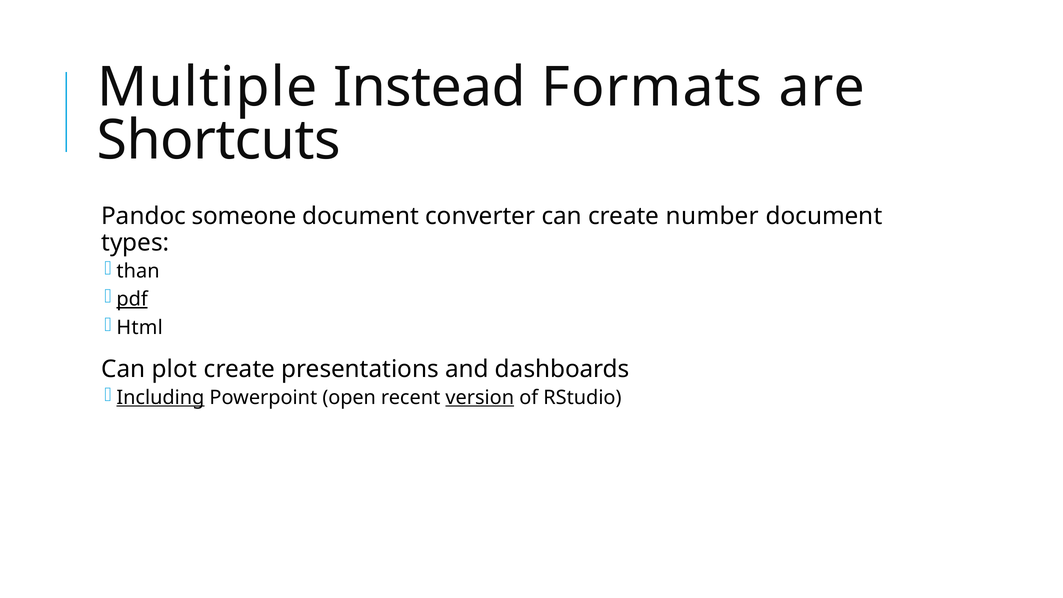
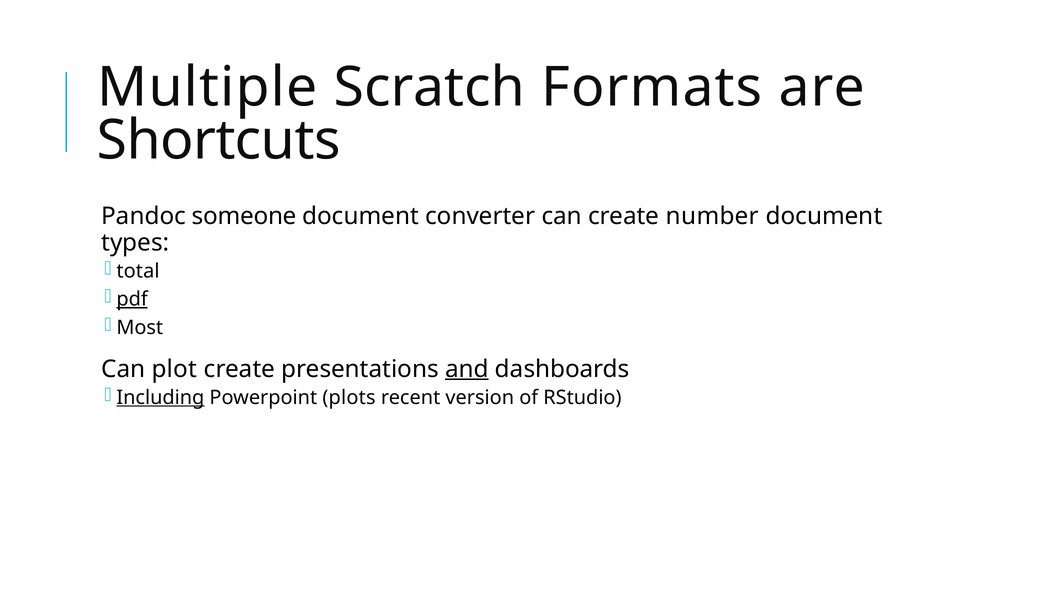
Instead: Instead -> Scratch
than: than -> total
Html: Html -> Most
and underline: none -> present
open: open -> plots
version underline: present -> none
